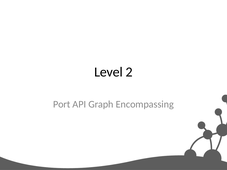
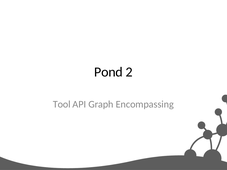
Level: Level -> Pond
Port: Port -> Tool
